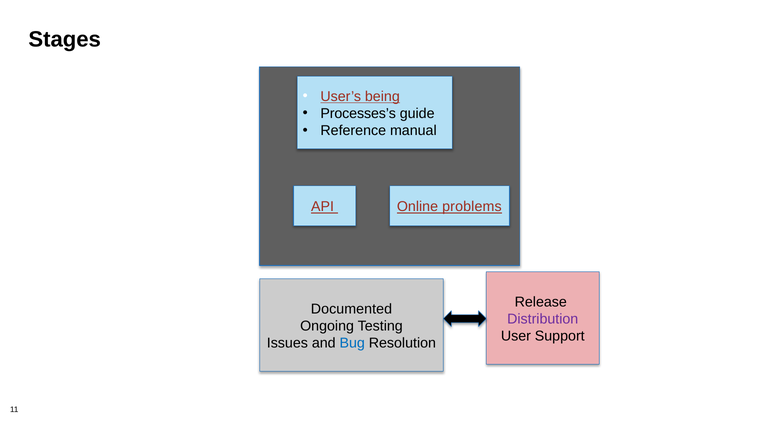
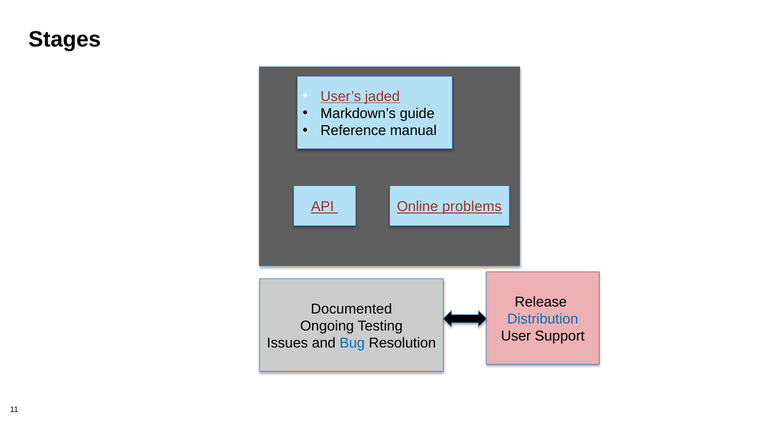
being: being -> jaded
Processes’s: Processes’s -> Markdown’s
Distribution colour: purple -> blue
